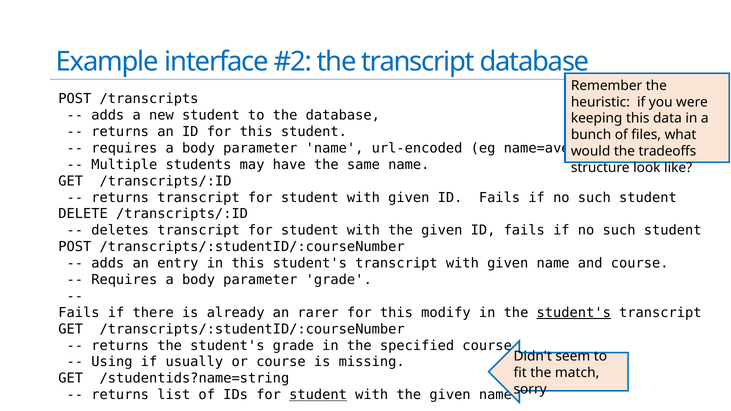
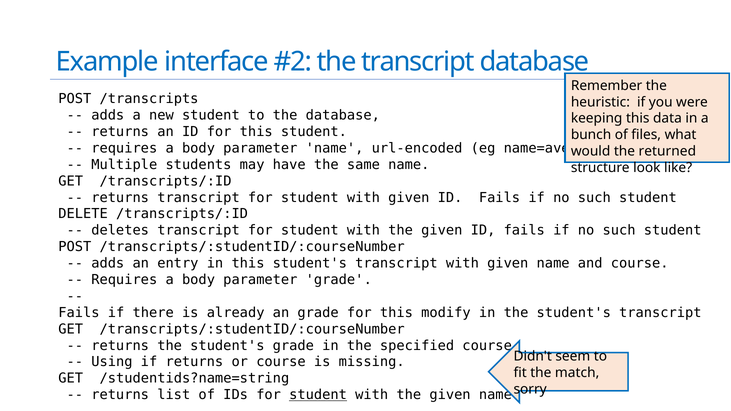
tradeoffs: tradeoffs -> returned
an rarer: rarer -> grade
student's at (574, 313) underline: present -> none
if usually: usually -> returns
